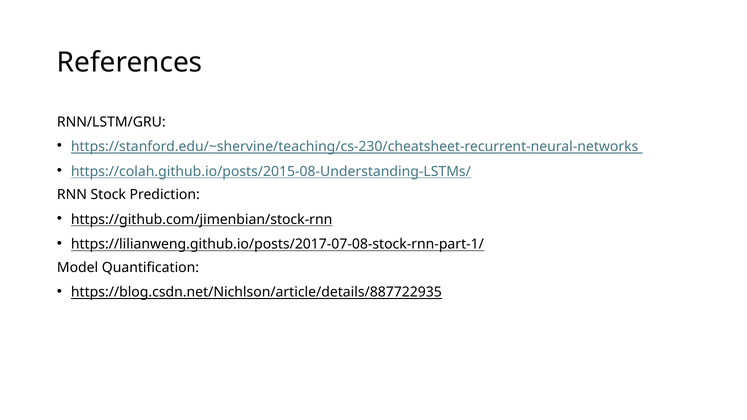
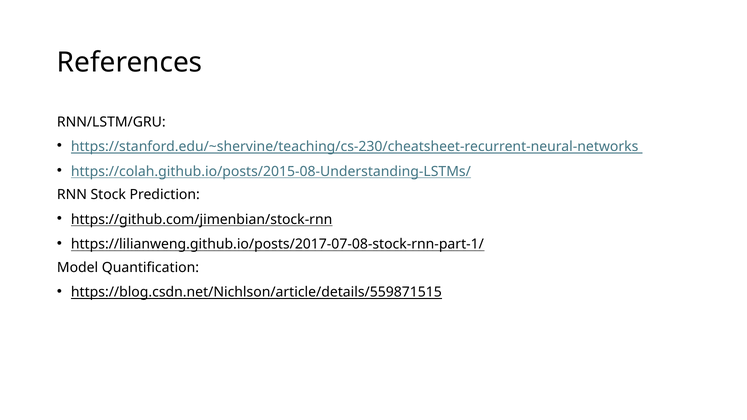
https://blog.csdn.net/Nichlson/article/details/887722935: https://blog.csdn.net/Nichlson/article/details/887722935 -> https://blog.csdn.net/Nichlson/article/details/559871515
